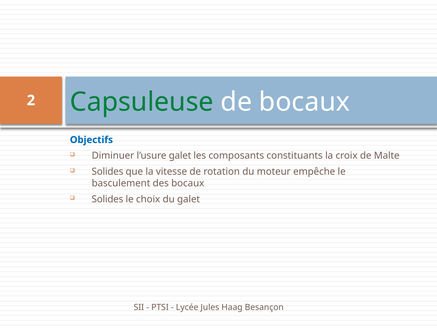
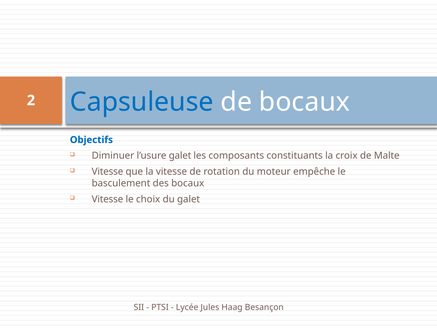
Capsuleuse colour: green -> blue
Solides at (107, 172): Solides -> Vitesse
Solides at (107, 199): Solides -> Vitesse
